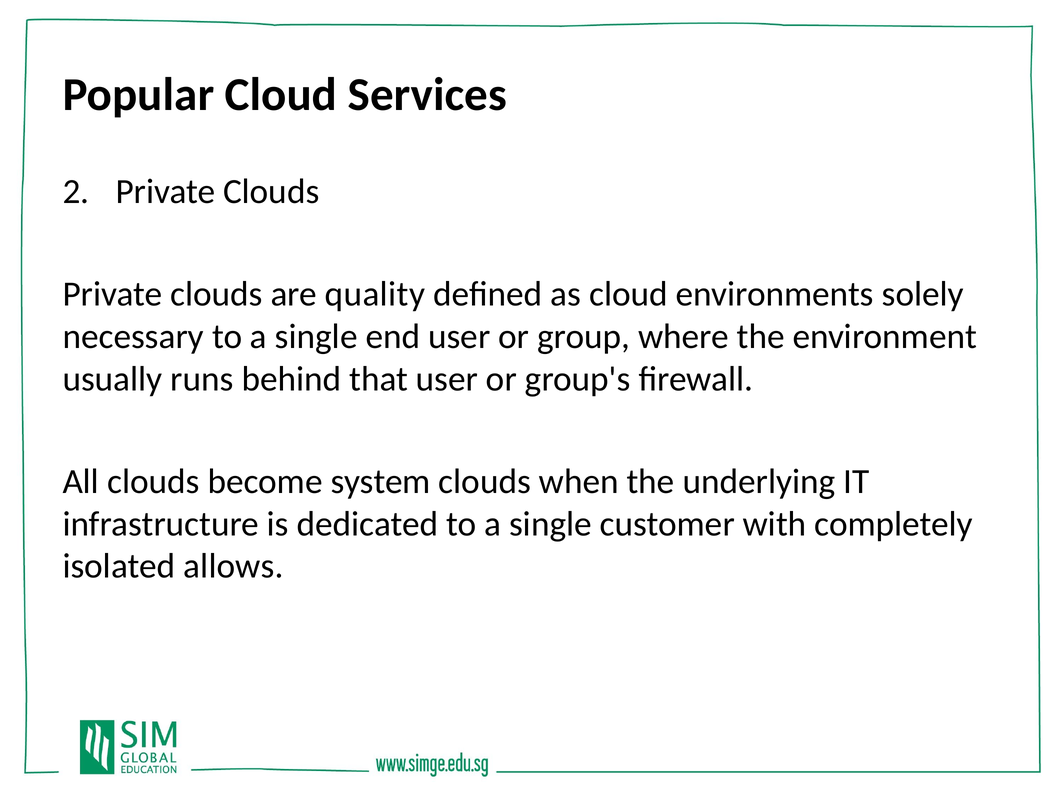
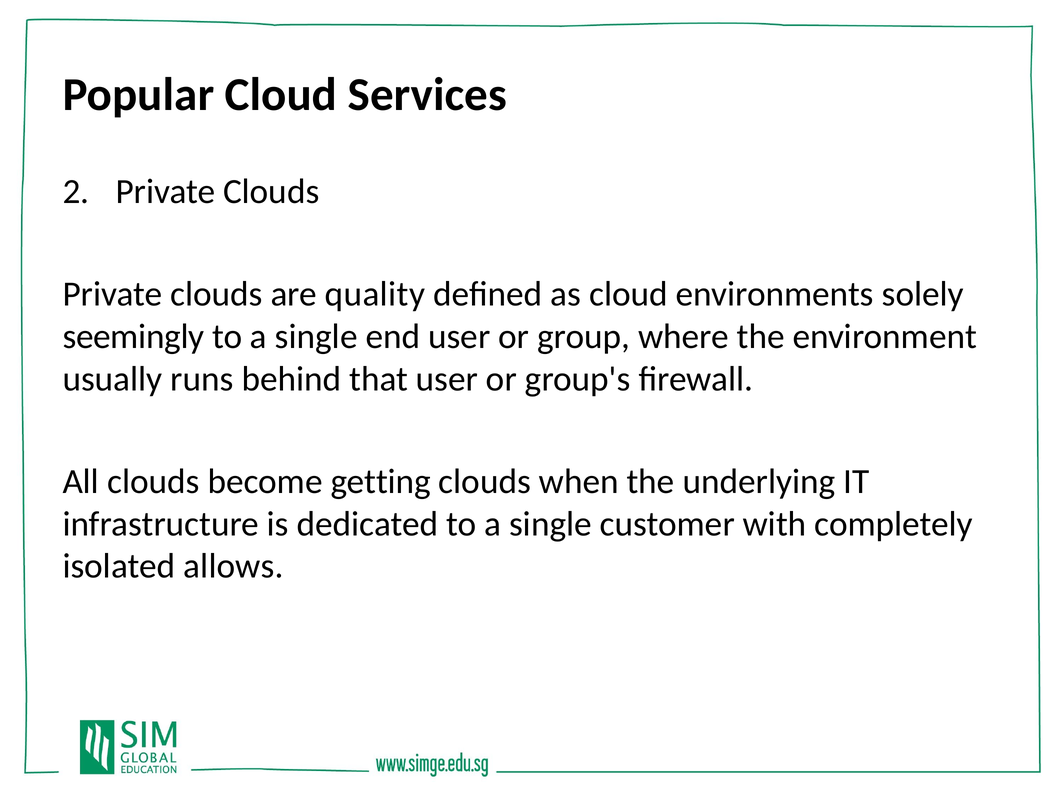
necessary: necessary -> seemingly
system: system -> getting
